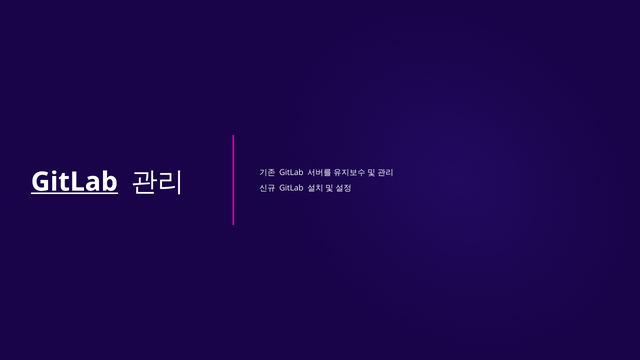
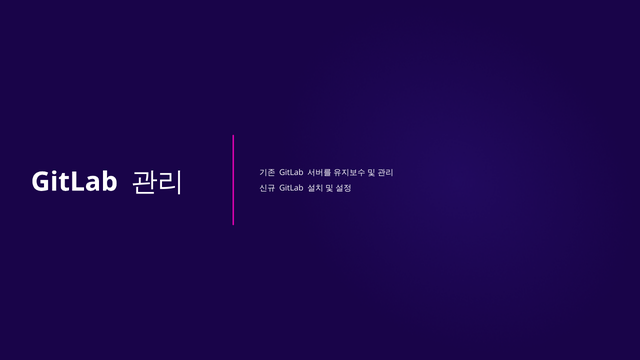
GitLab at (74, 182) underline: present -> none
